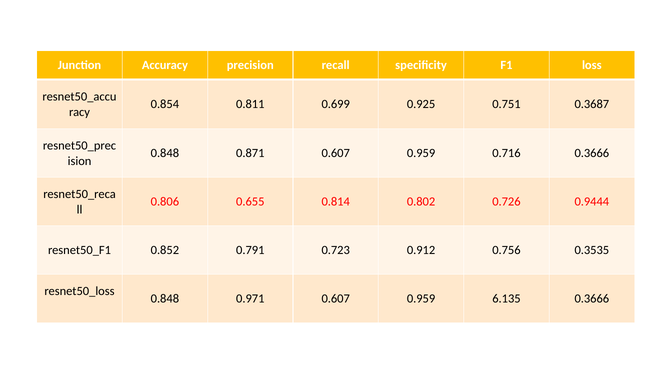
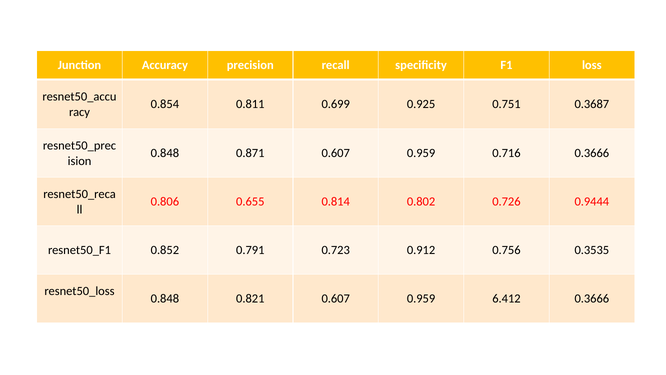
0.971: 0.971 -> 0.821
6.135: 6.135 -> 6.412
